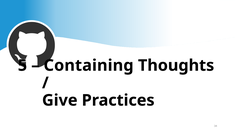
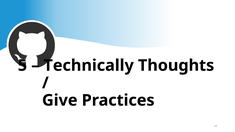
Containing: Containing -> Technically
